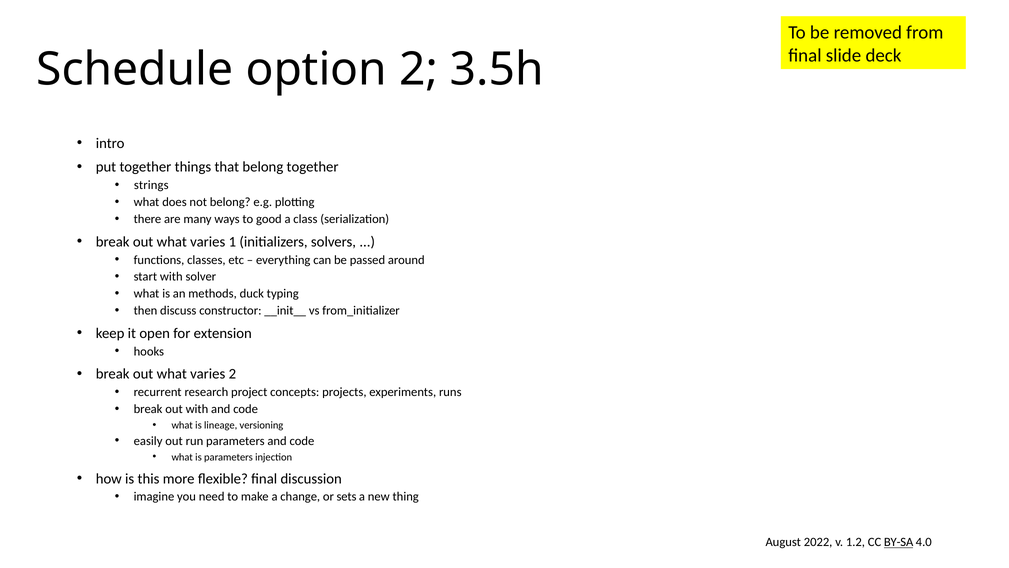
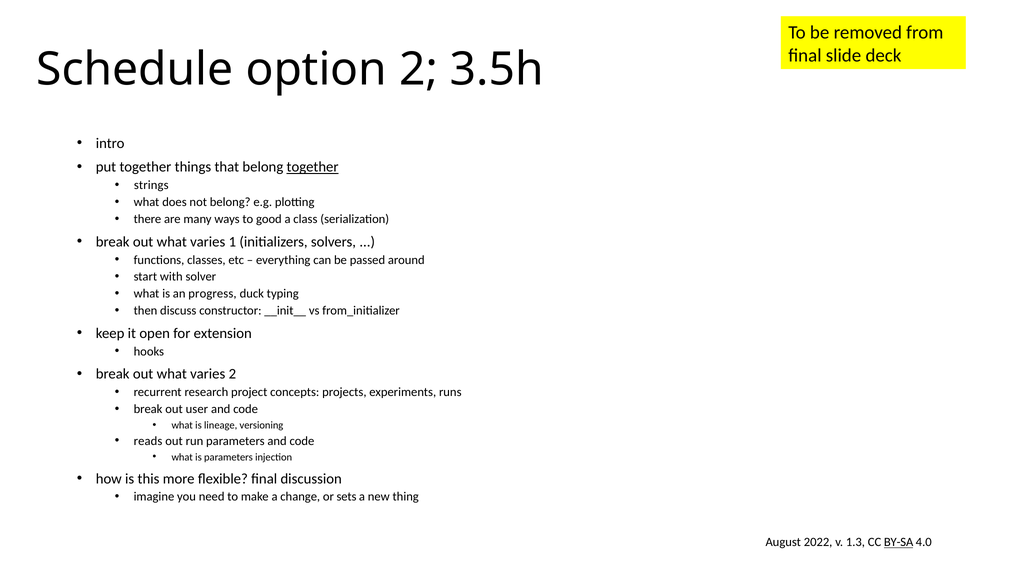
together at (313, 167) underline: none -> present
methods: methods -> progress
out with: with -> user
easily: easily -> reads
1.2: 1.2 -> 1.3
